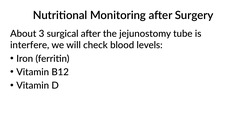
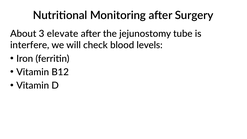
surgical: surgical -> elevate
